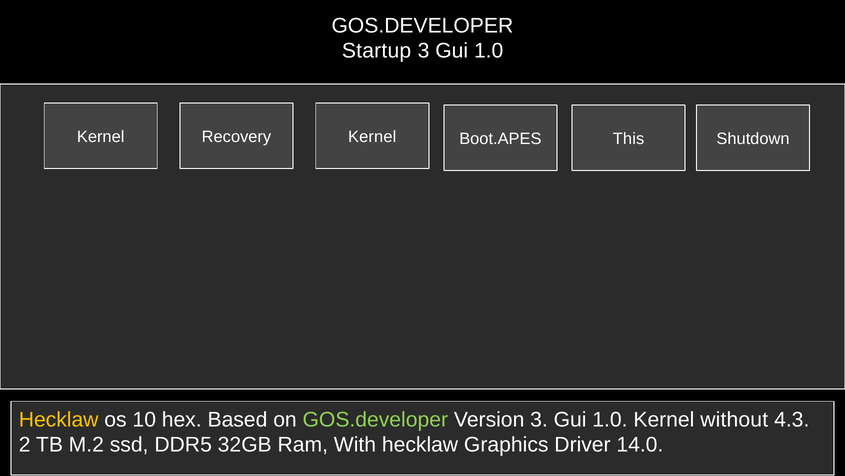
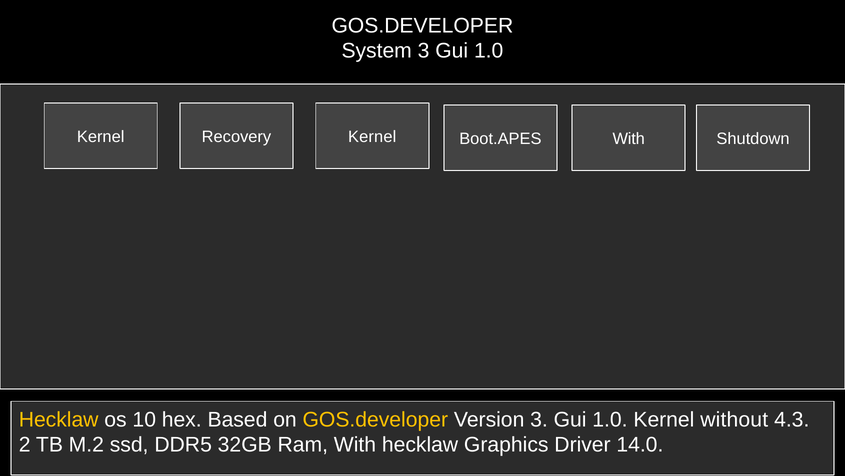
Startup: Startup -> System
Boot.APES This: This -> With
GOS.developer at (375, 419) colour: light green -> yellow
